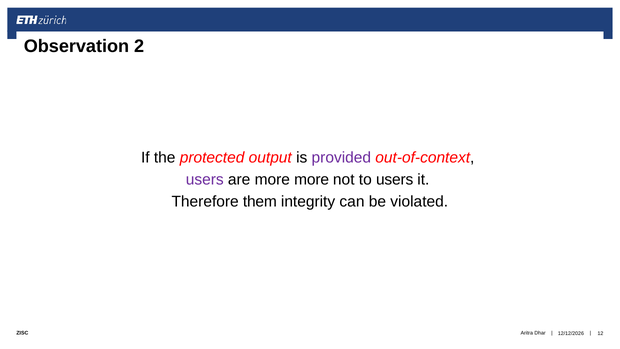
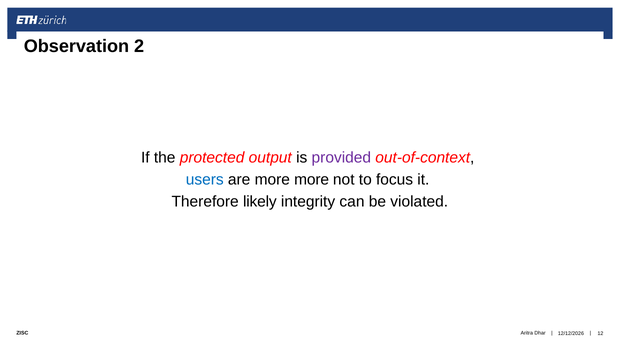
users at (205, 180) colour: purple -> blue
to users: users -> focus
them: them -> likely
